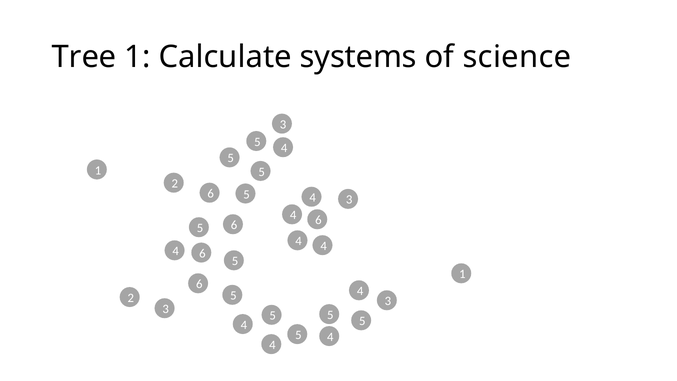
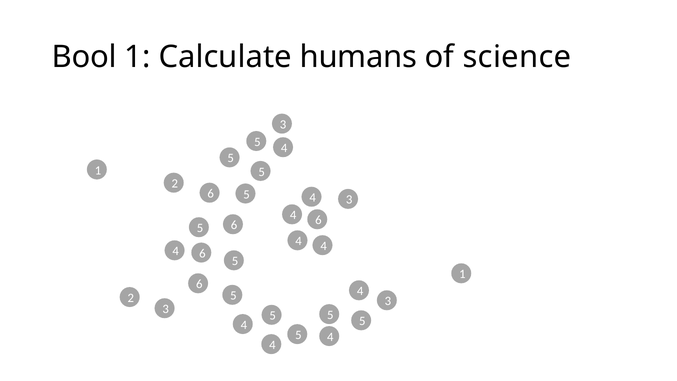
Tree: Tree -> Bool
systems: systems -> humans
